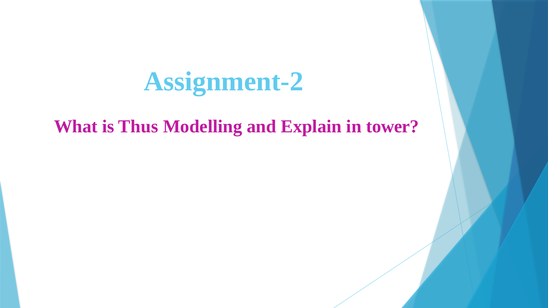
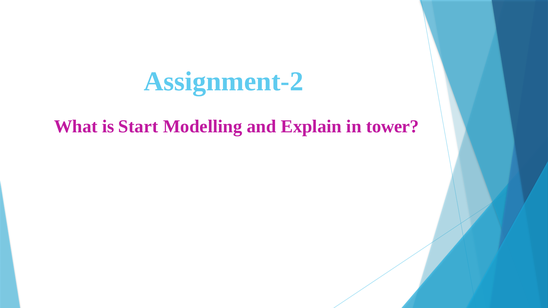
Thus: Thus -> Start
